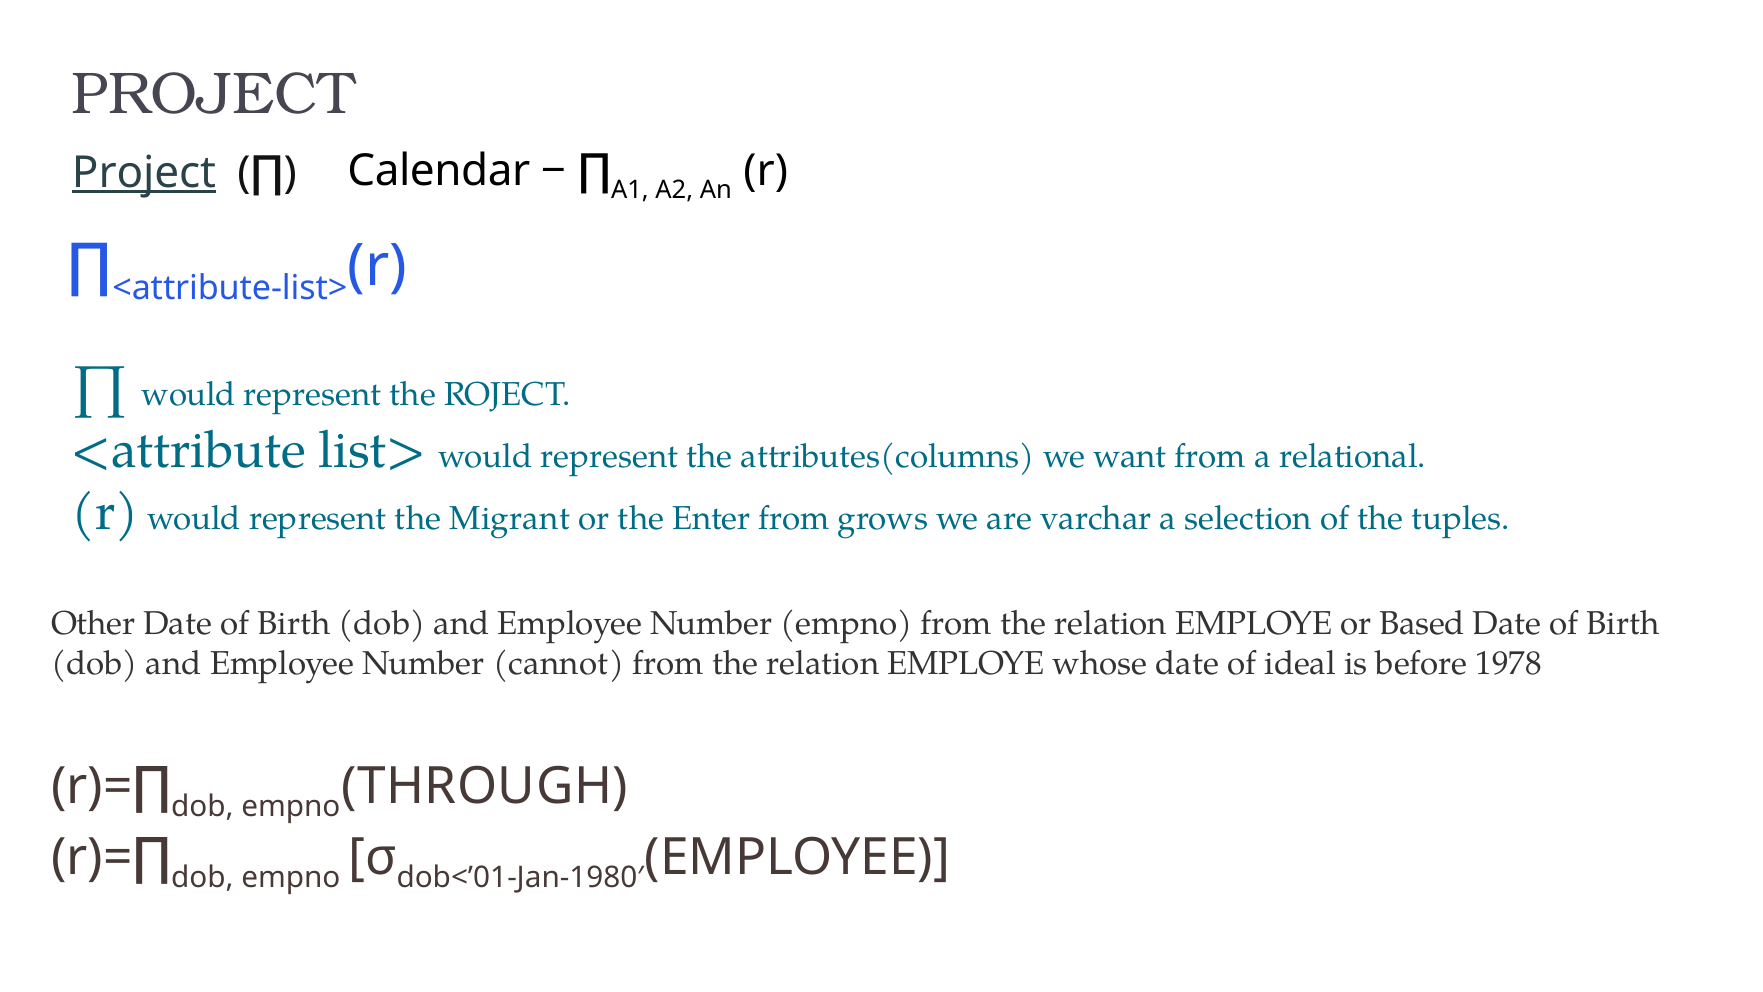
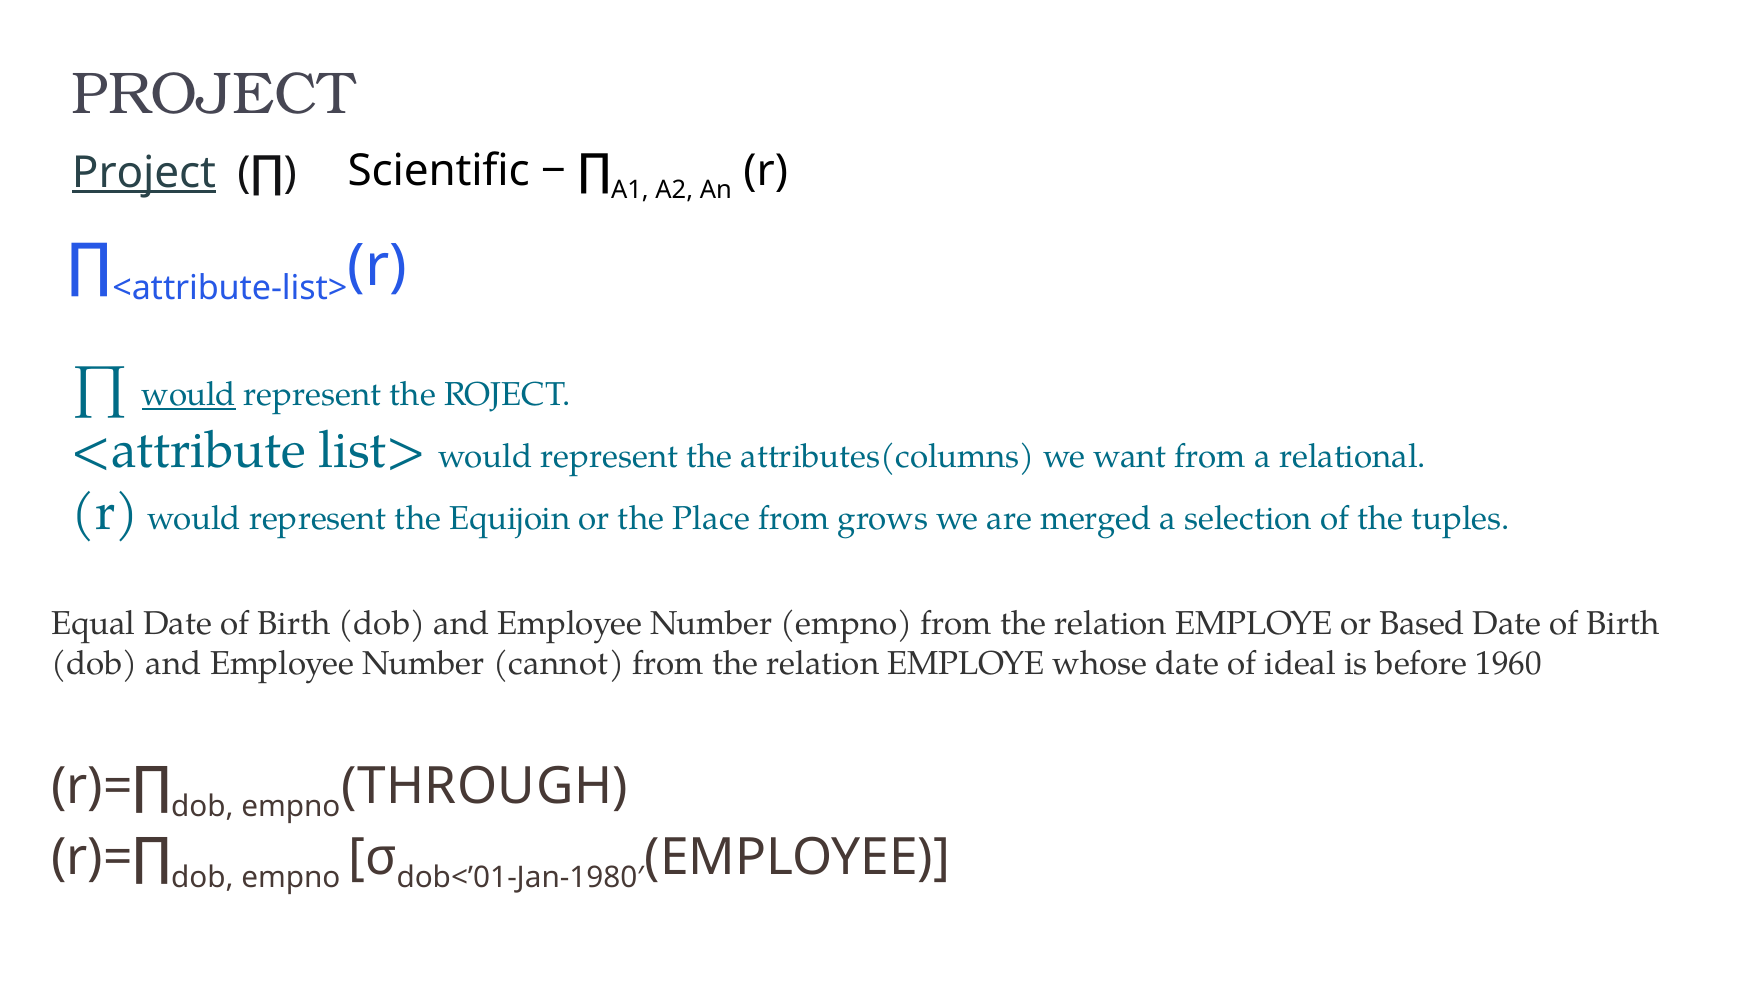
Calendar: Calendar -> Scientific
would at (189, 395) underline: none -> present
Migrant: Migrant -> Equijoin
Enter: Enter -> Place
varchar: varchar -> merged
Other: Other -> Equal
1978: 1978 -> 1960
